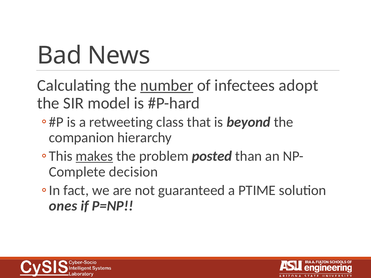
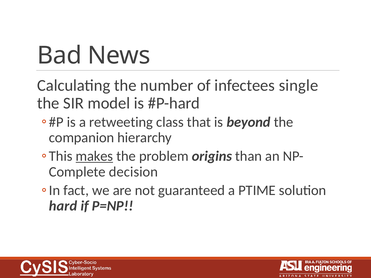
number underline: present -> none
adopt: adopt -> single
posted: posted -> origins
ones: ones -> hard
